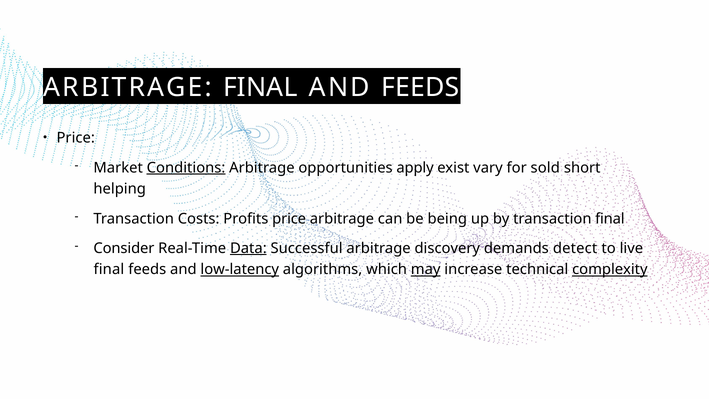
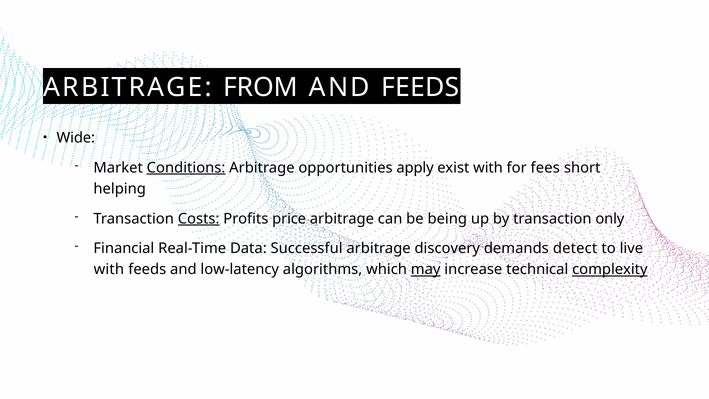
ARBITRAGE FINAL: FINAL -> FROM
Price at (76, 138): Price -> Wide
exist vary: vary -> with
sold: sold -> fees
Costs underline: none -> present
transaction final: final -> only
Consider: Consider -> Financial
Data underline: present -> none
final at (109, 269): final -> with
low-latency underline: present -> none
